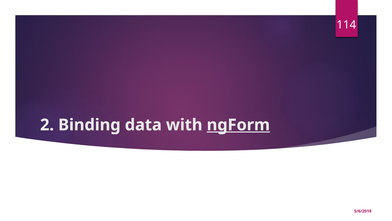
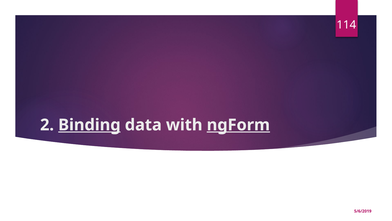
Binding underline: none -> present
